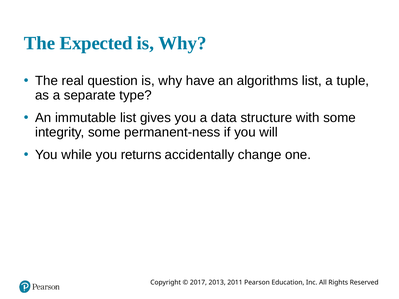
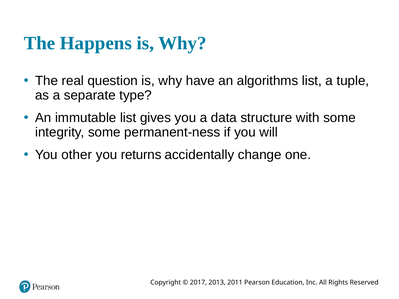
Expected: Expected -> Happens
while: while -> other
